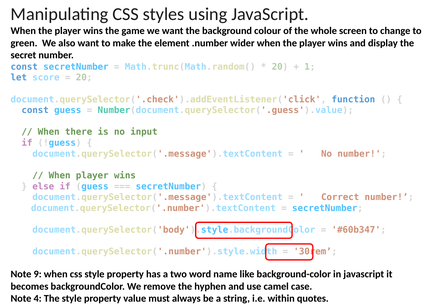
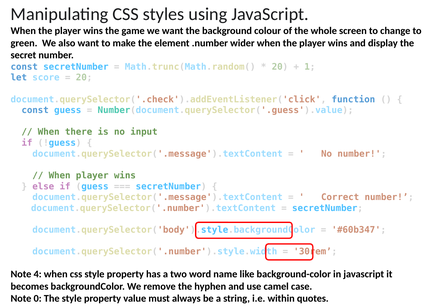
9: 9 -> 4
4: 4 -> 0
